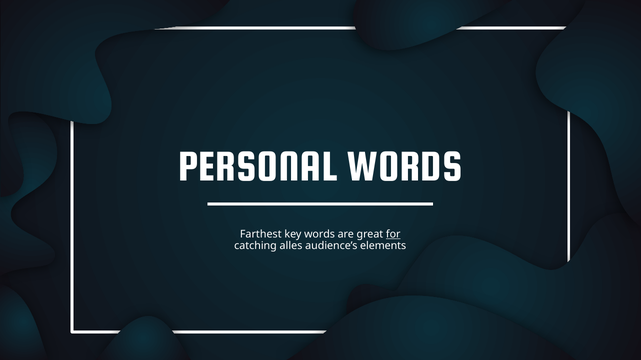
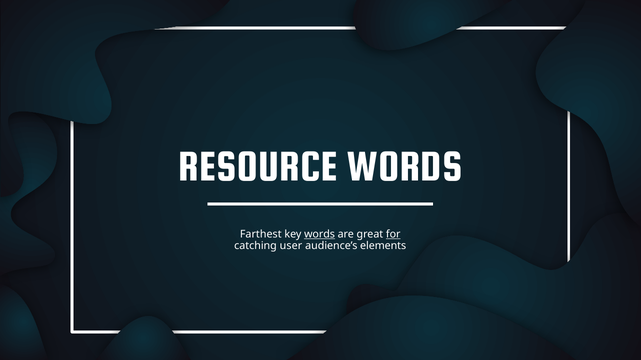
PERSONAL: PERSONAL -> RESOURCE
words at (320, 234) underline: none -> present
alles: alles -> user
